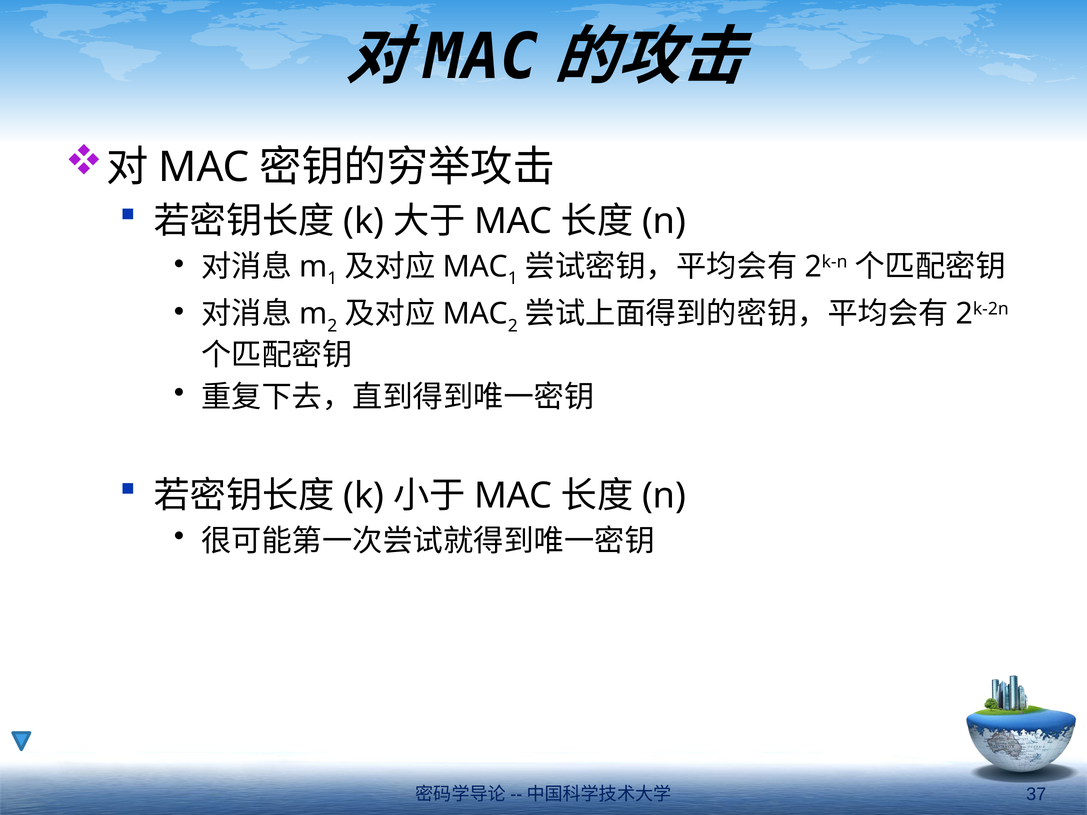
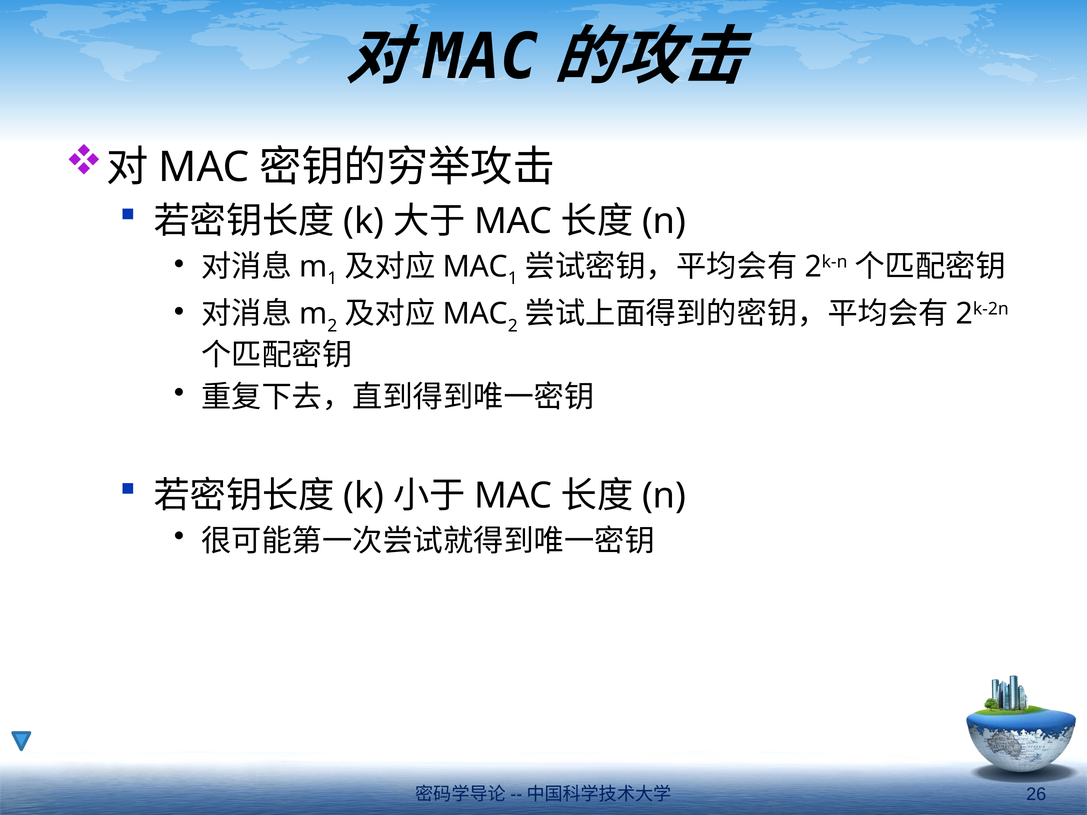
37: 37 -> 26
